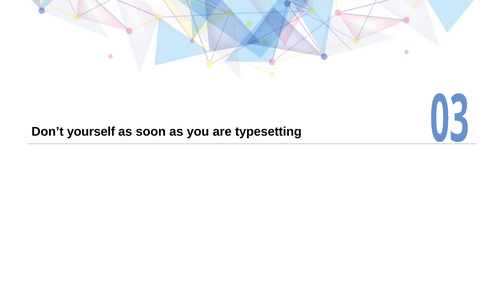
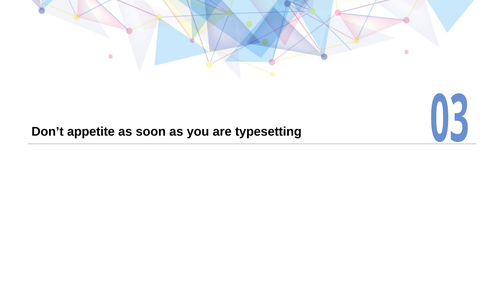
yourself: yourself -> appetite
